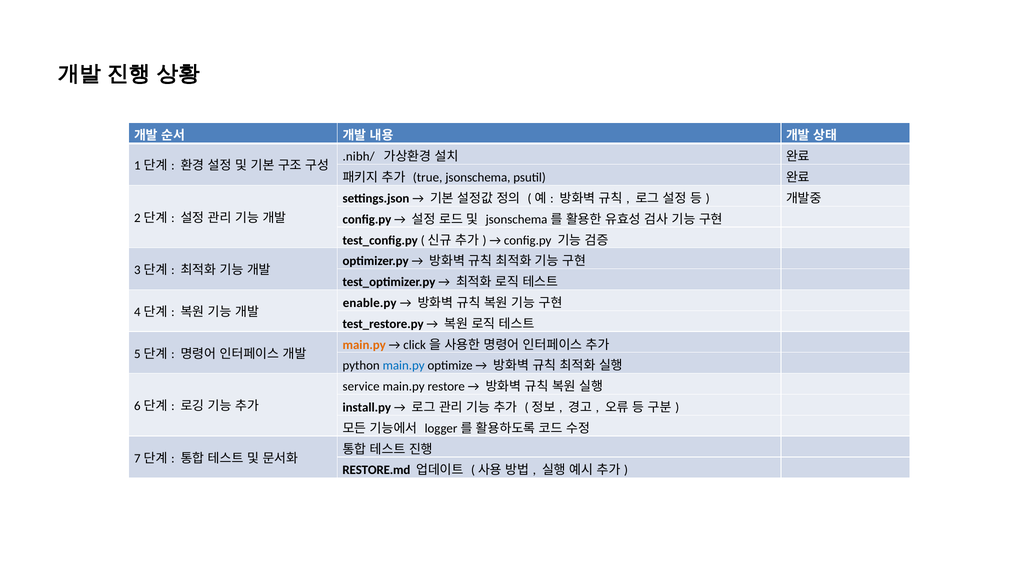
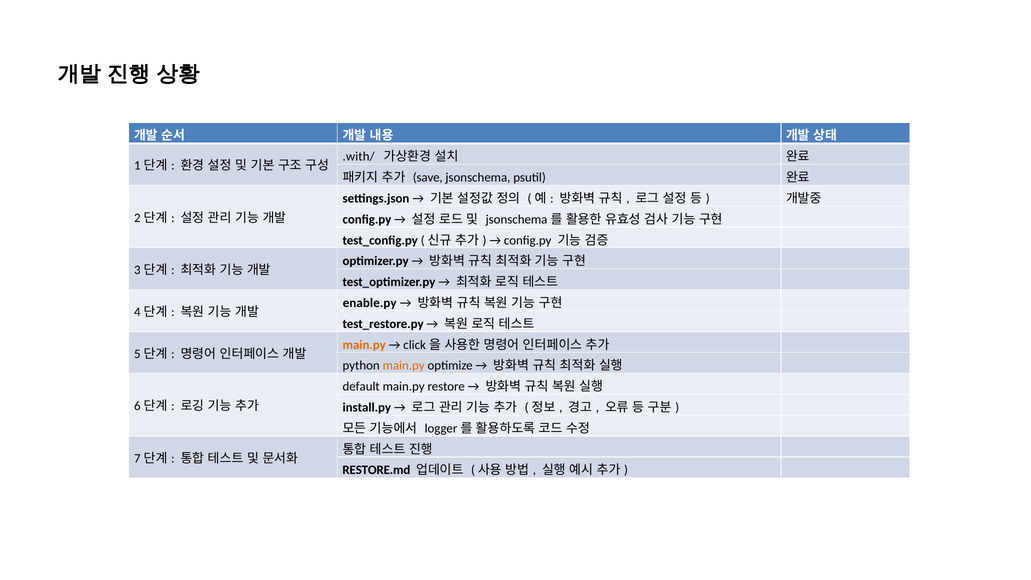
.nibh/: .nibh/ -> .with/
true: true -> save
main.py at (404, 366) colour: blue -> orange
service: service -> default
